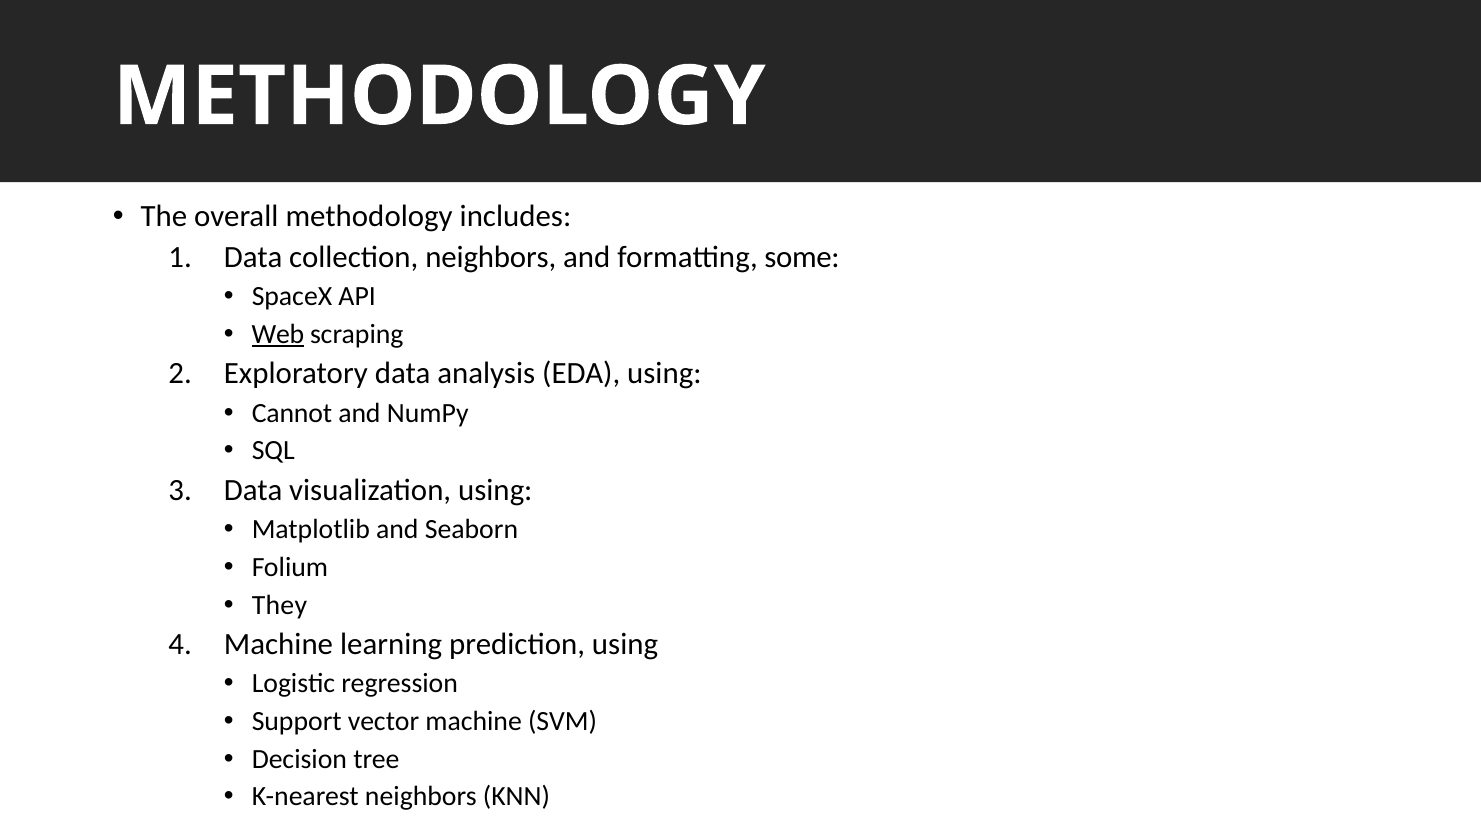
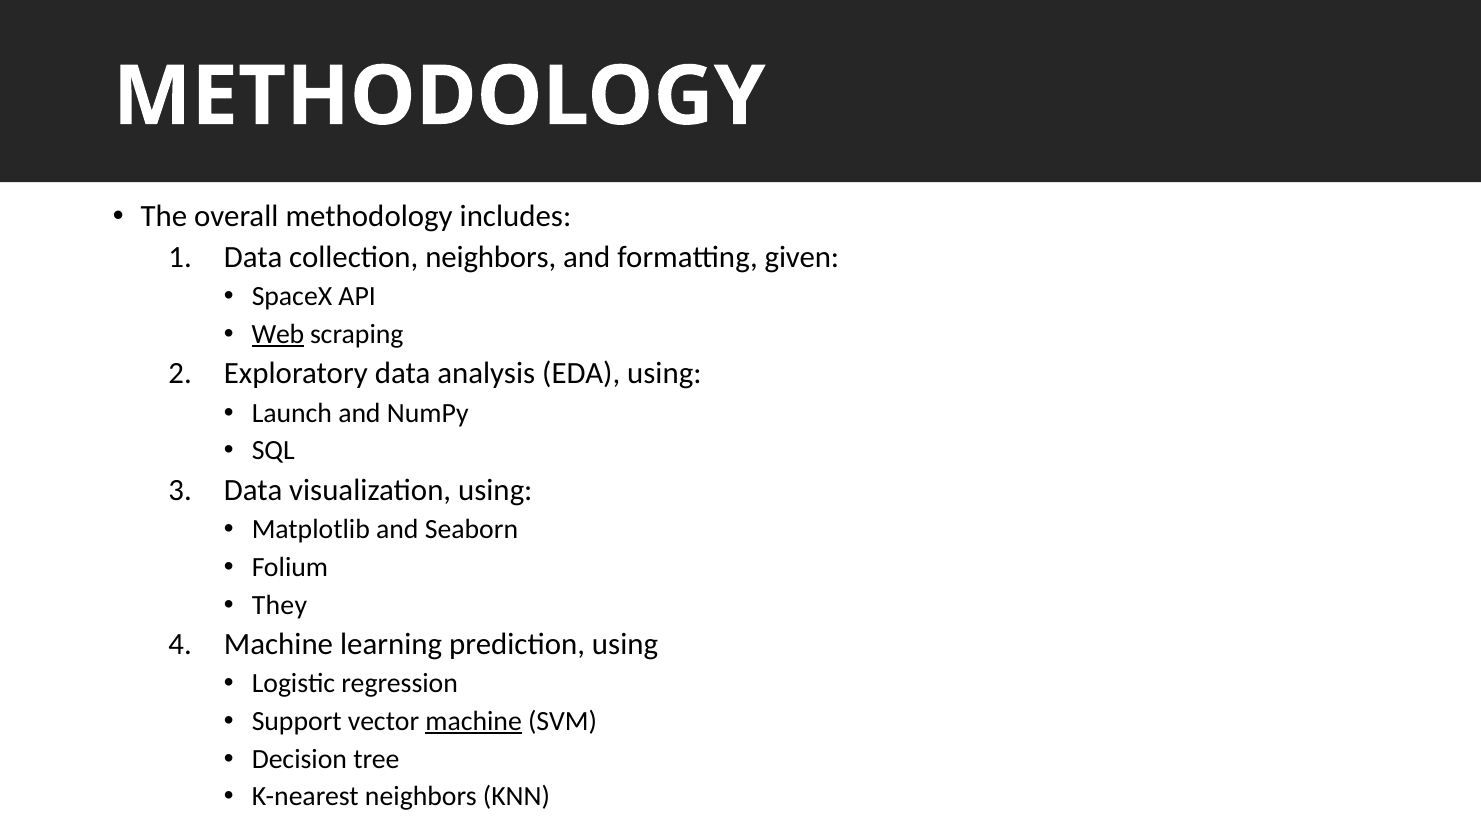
some: some -> given
Cannot: Cannot -> Launch
machine at (474, 721) underline: none -> present
